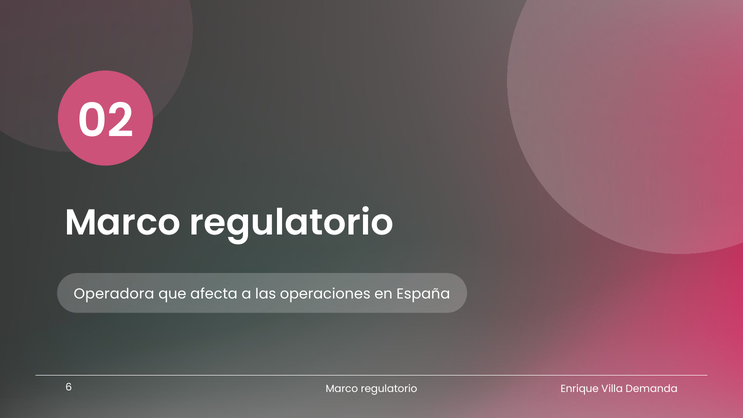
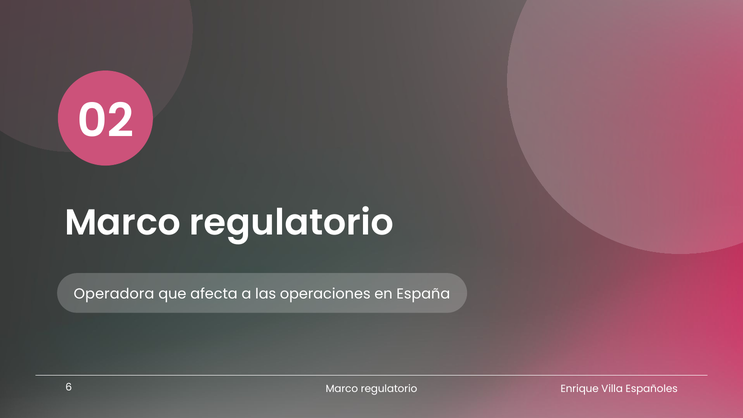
Demanda: Demanda -> Españoles
